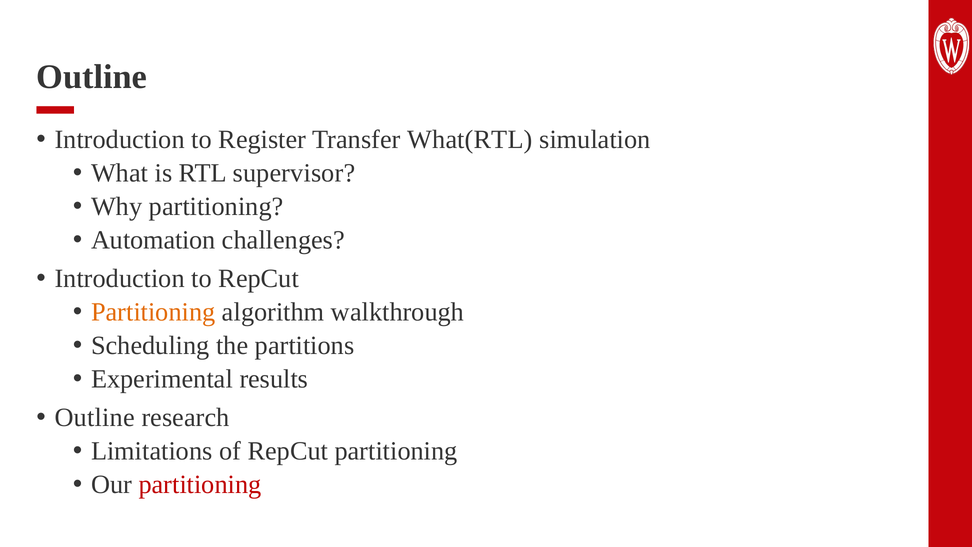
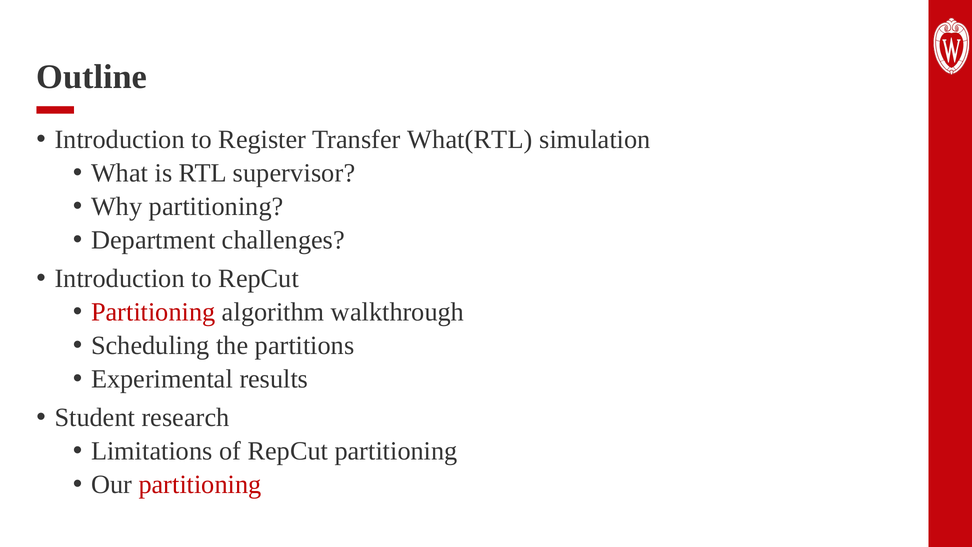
Automation: Automation -> Department
Partitioning at (153, 312) colour: orange -> red
Outline at (95, 417): Outline -> Student
